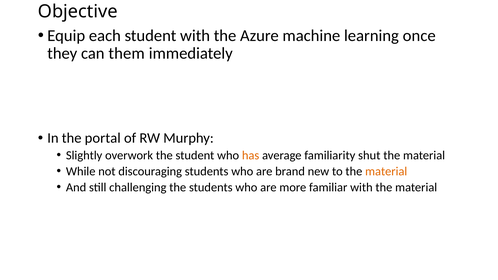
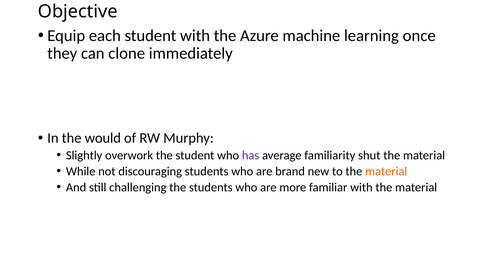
them: them -> clone
portal: portal -> would
has colour: orange -> purple
